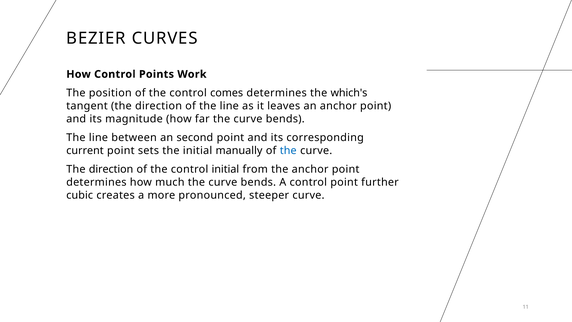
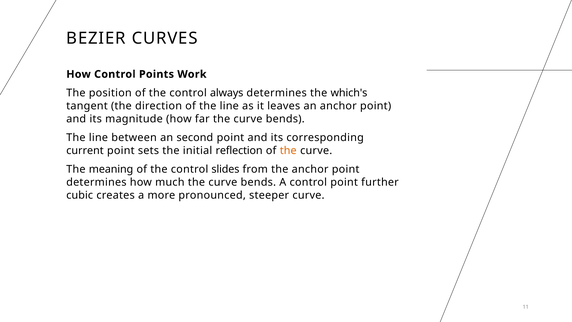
comes: comes -> always
manually: manually -> reflection
the at (288, 150) colour: blue -> orange
direction at (111, 169): direction -> meaning
control initial: initial -> slides
